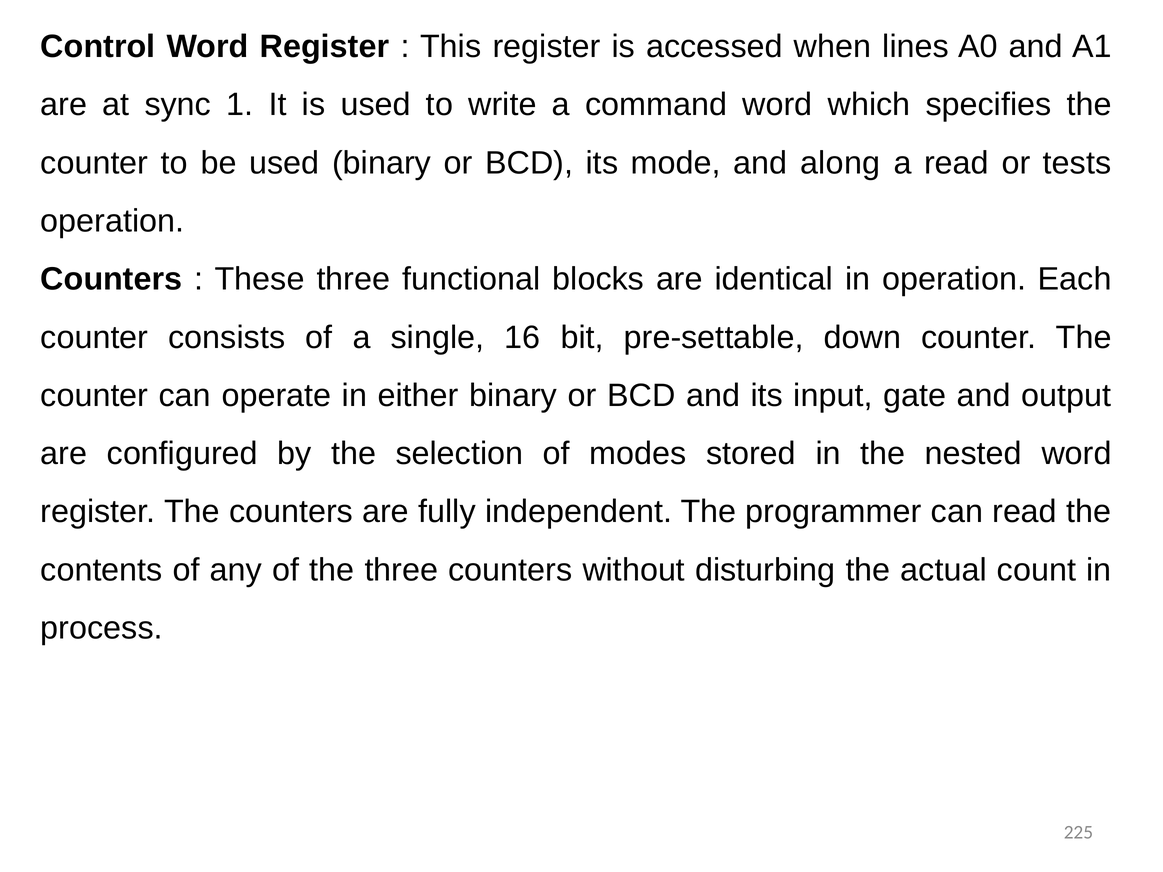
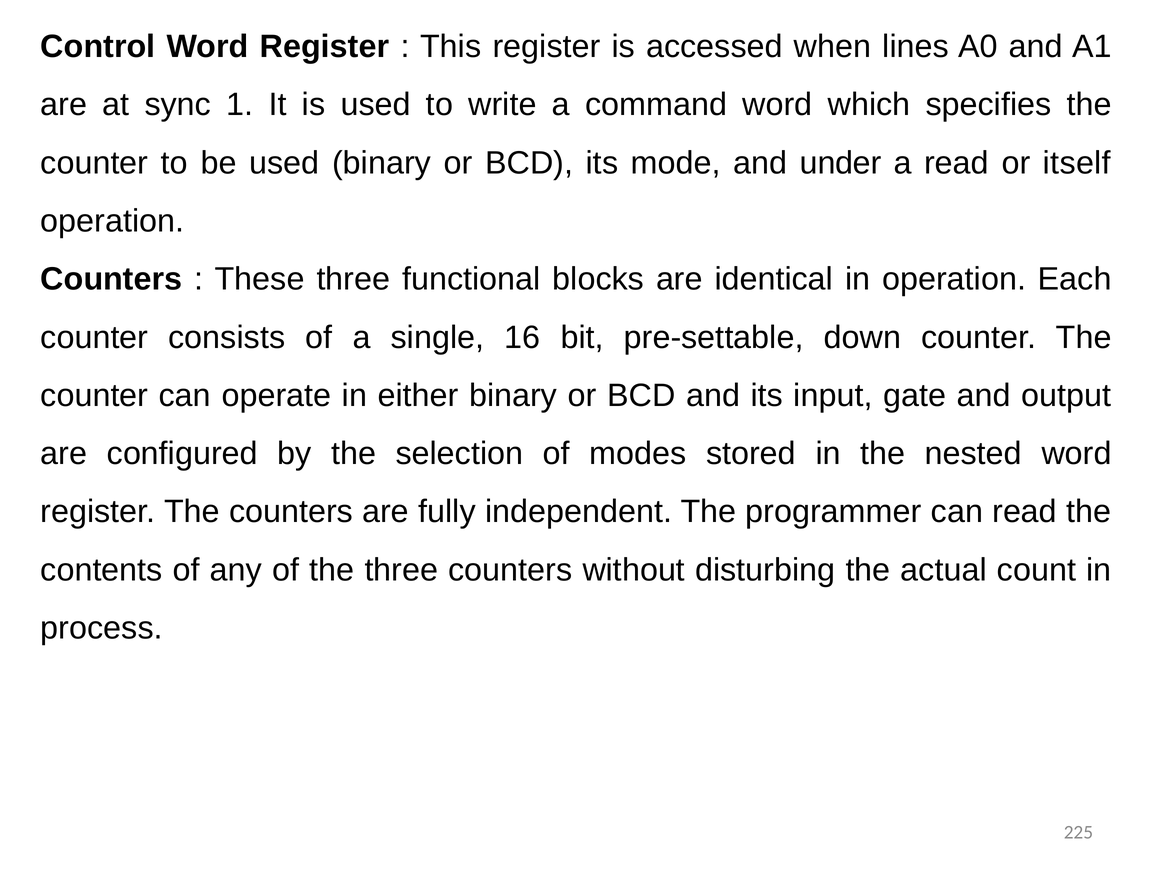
along: along -> under
tests: tests -> itself
